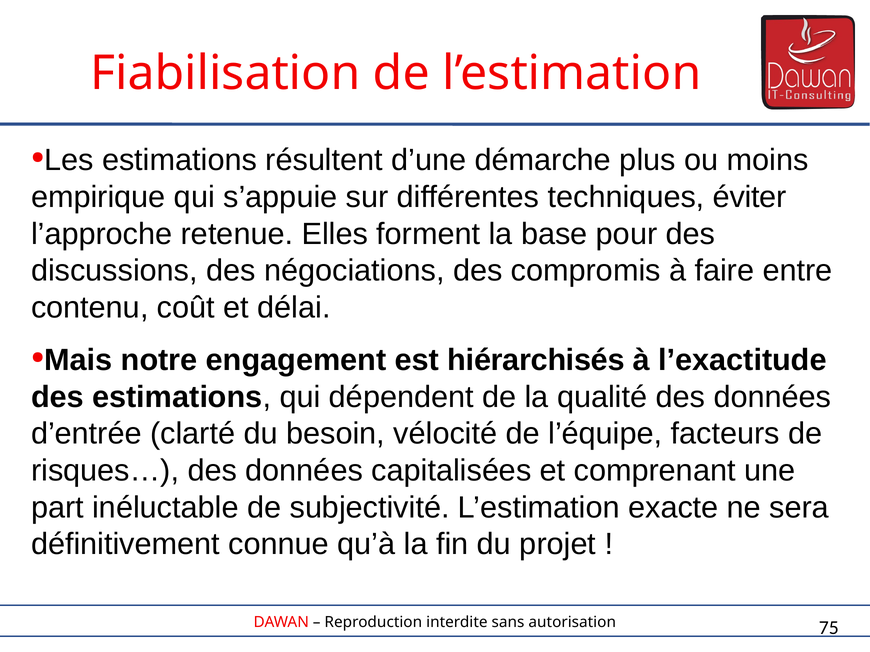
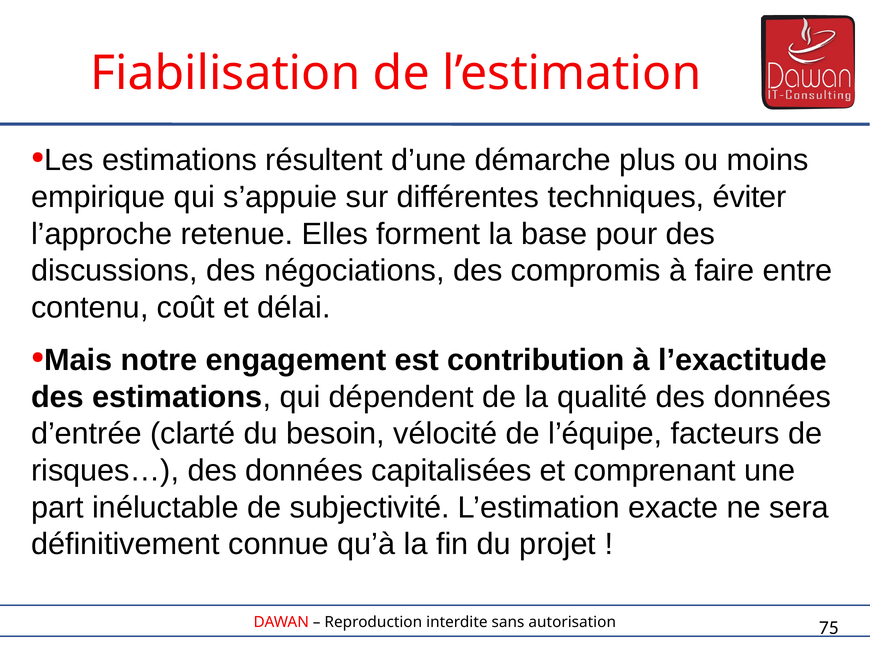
hiérarchisés: hiérarchisés -> contribution
